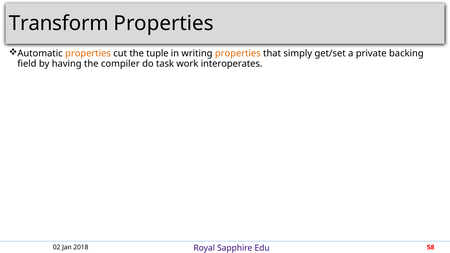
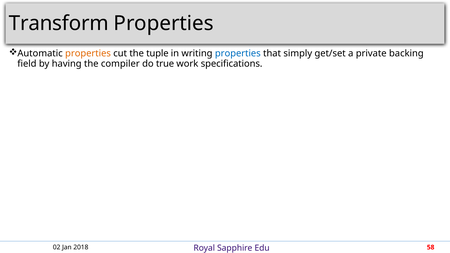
properties at (238, 53) colour: orange -> blue
task: task -> true
interoperates: interoperates -> specifications
